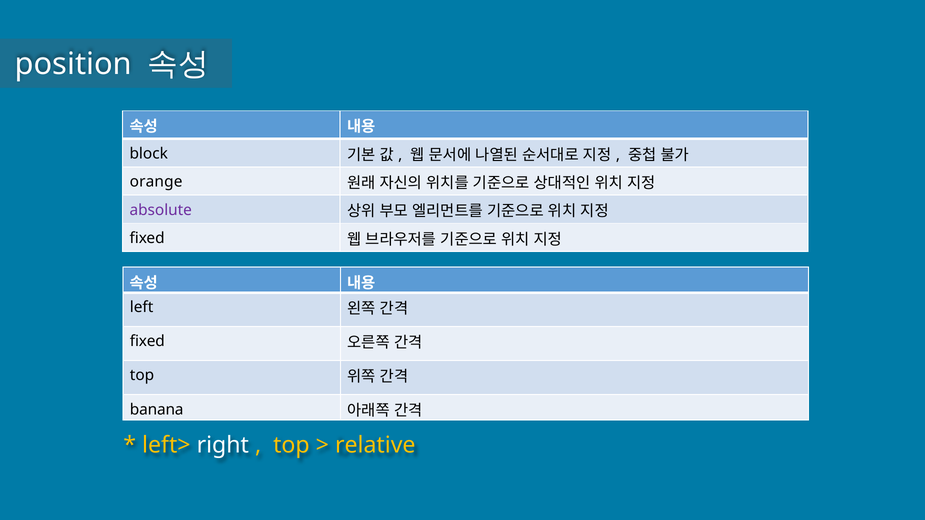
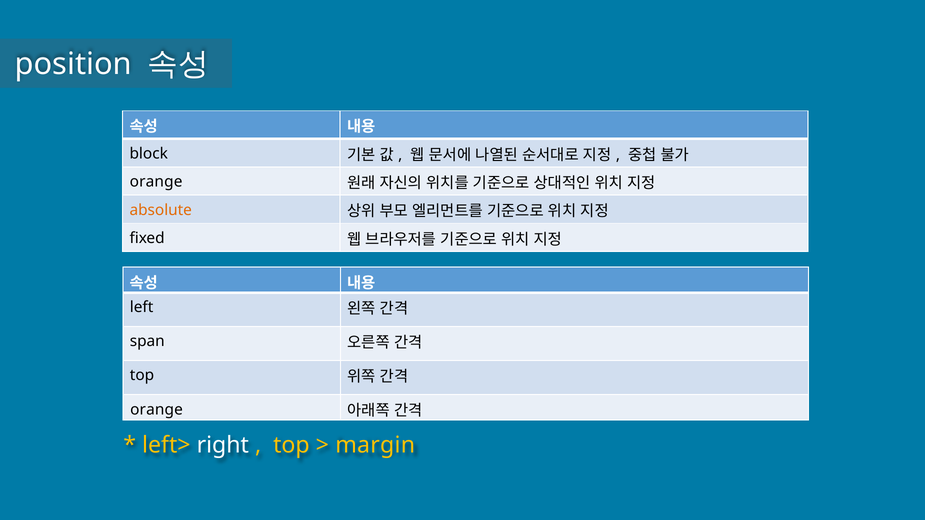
absolute colour: purple -> orange
fixed at (147, 342): fixed -> span
banana at (157, 410): banana -> orange
relative: relative -> margin
